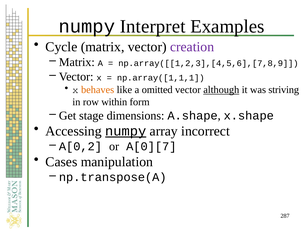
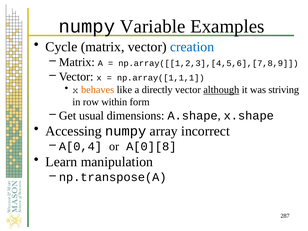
Interpret: Interpret -> Variable
creation colour: purple -> blue
omitted: omitted -> directly
stage: stage -> usual
numpy at (126, 131) underline: present -> none
A[0,2: A[0,2 -> A[0,4
A[0][7: A[0][7 -> A[0][8
Cases: Cases -> Learn
